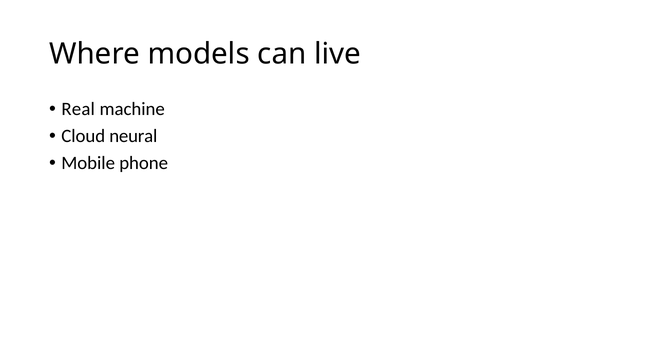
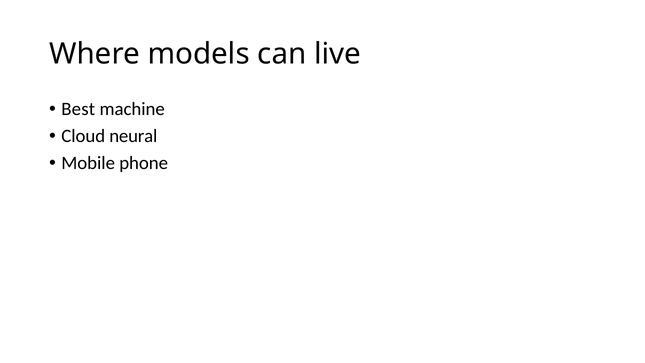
Real: Real -> Best
